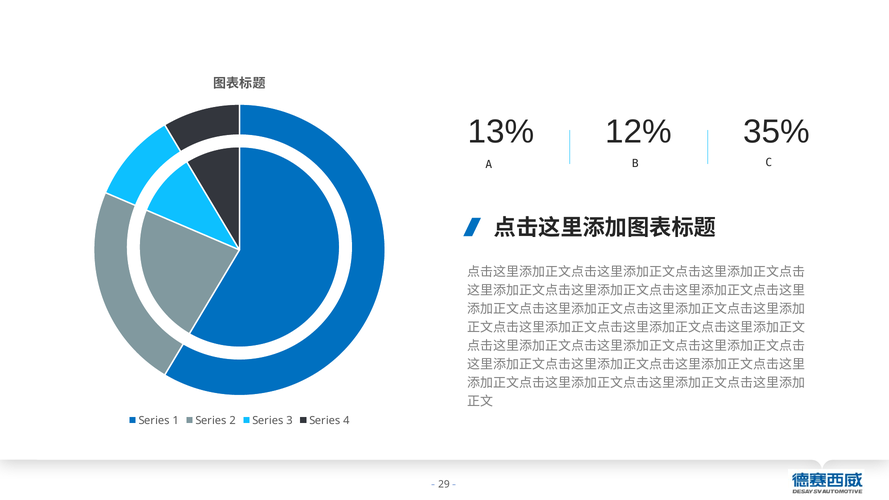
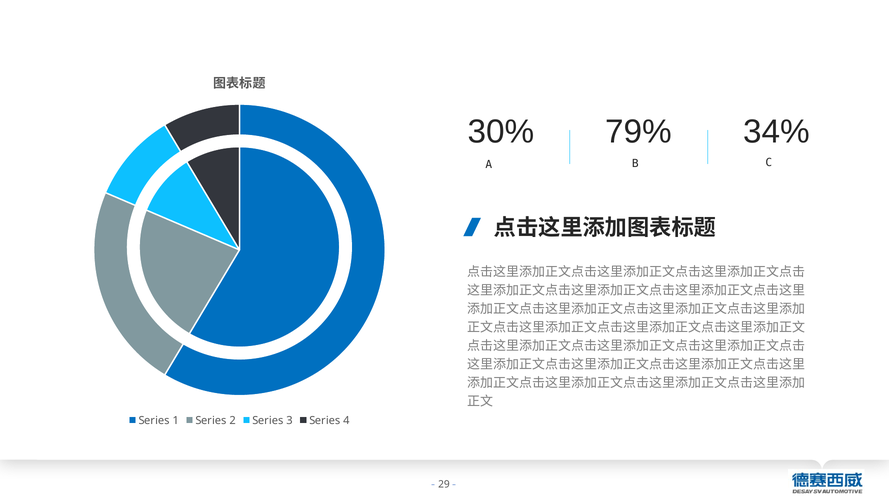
13%: 13% -> 30%
12%: 12% -> 79%
35%: 35% -> 34%
